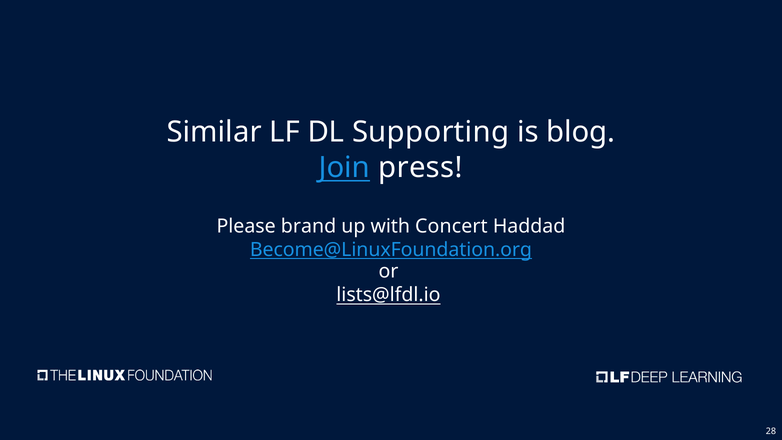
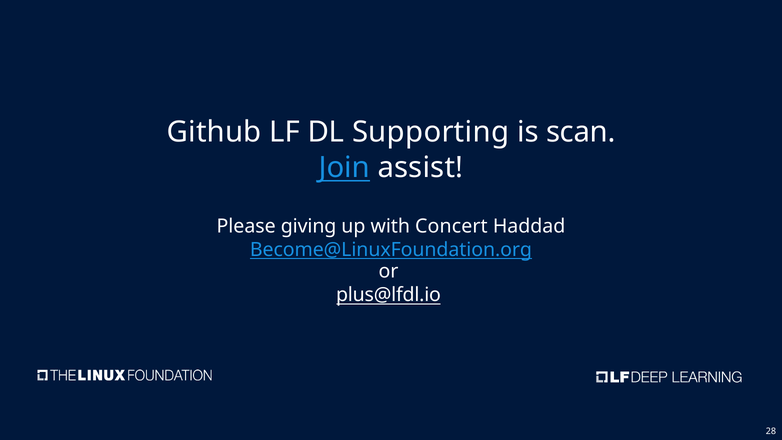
Similar: Similar -> Github
blog: blog -> scan
press: press -> assist
brand: brand -> giving
lists@lfdl.io: lists@lfdl.io -> plus@lfdl.io
